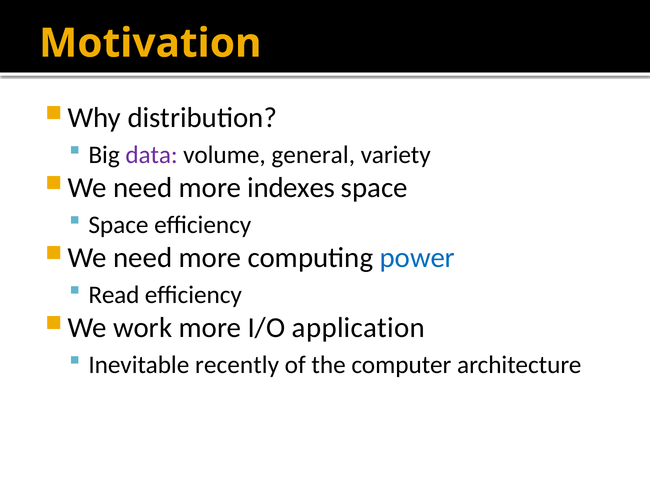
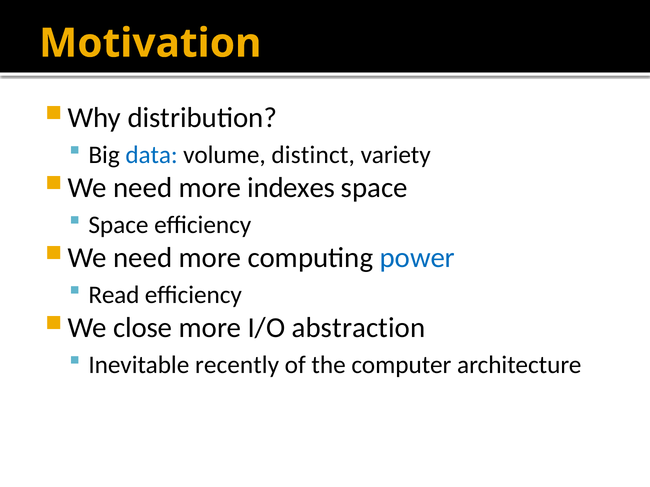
data colour: purple -> blue
general: general -> distinct
work: work -> close
application: application -> abstraction
